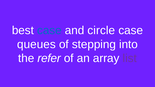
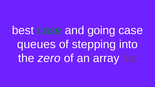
case at (49, 30) colour: blue -> green
circle: circle -> going
refer: refer -> zero
